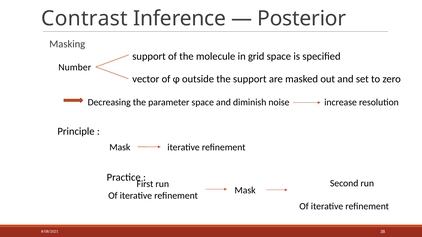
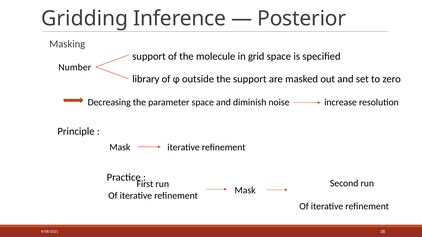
Contrast: Contrast -> Gridding
vector: vector -> library
